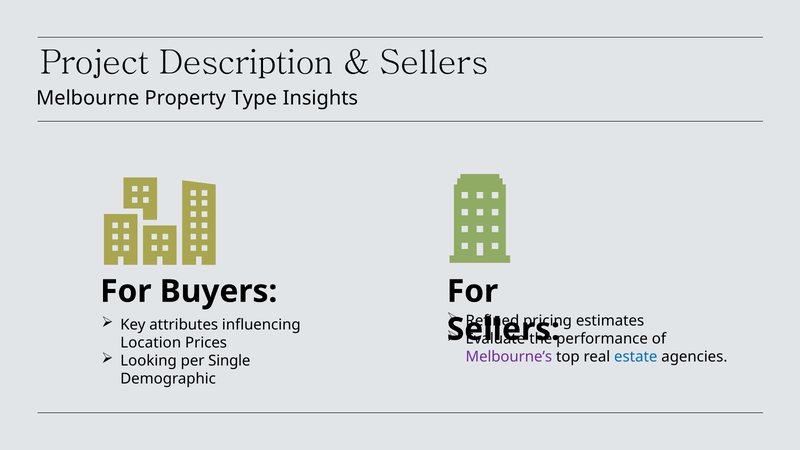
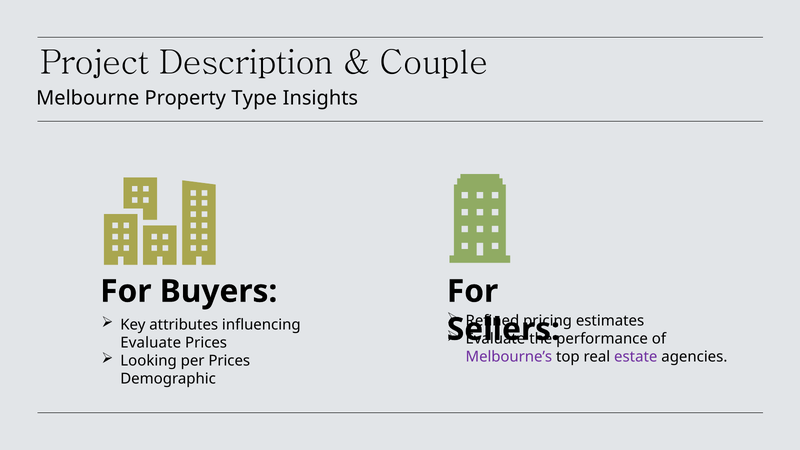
Sellers at (434, 63): Sellers -> Couple
Location at (151, 343): Location -> Evaluate
estate colour: blue -> purple
per Single: Single -> Prices
